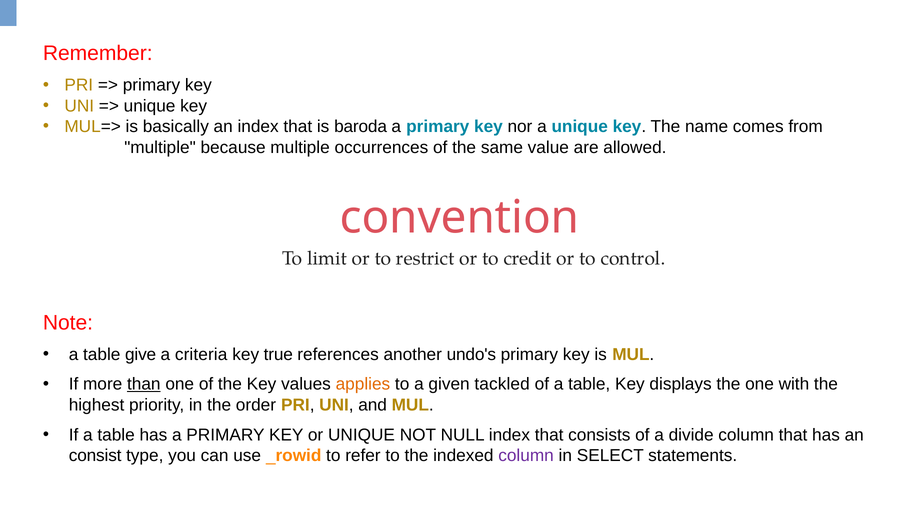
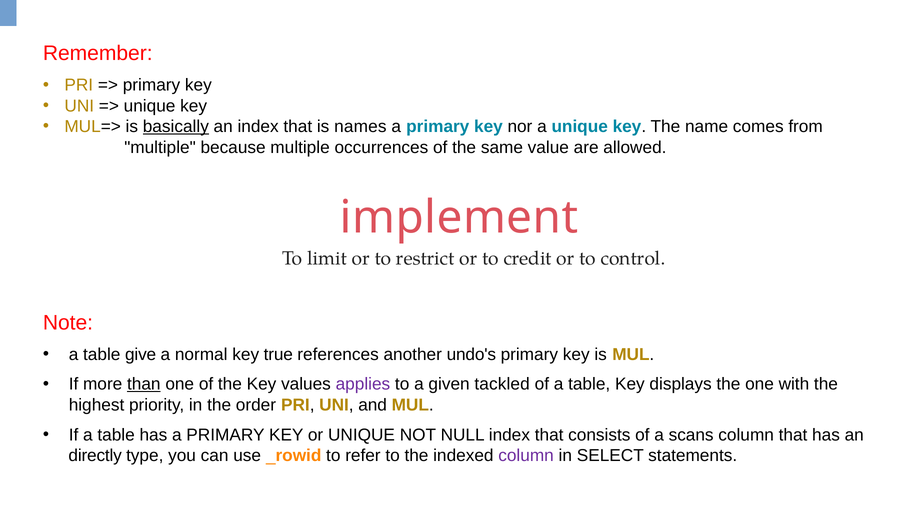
basically underline: none -> present
baroda: baroda -> names
convention: convention -> implement
criteria: criteria -> normal
applies colour: orange -> purple
divide: divide -> scans
consist: consist -> directly
